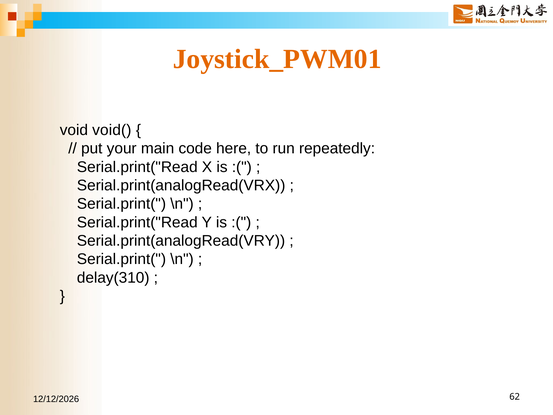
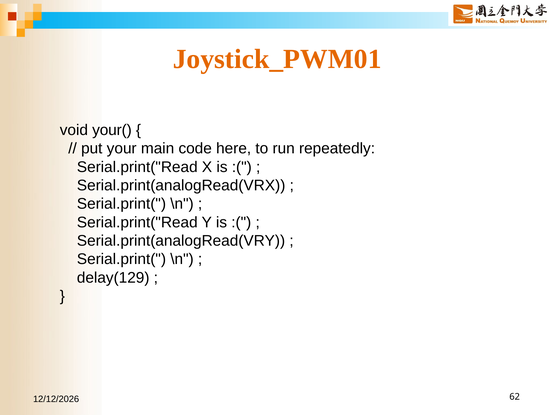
void(: void( -> your(
delay(310: delay(310 -> delay(129
